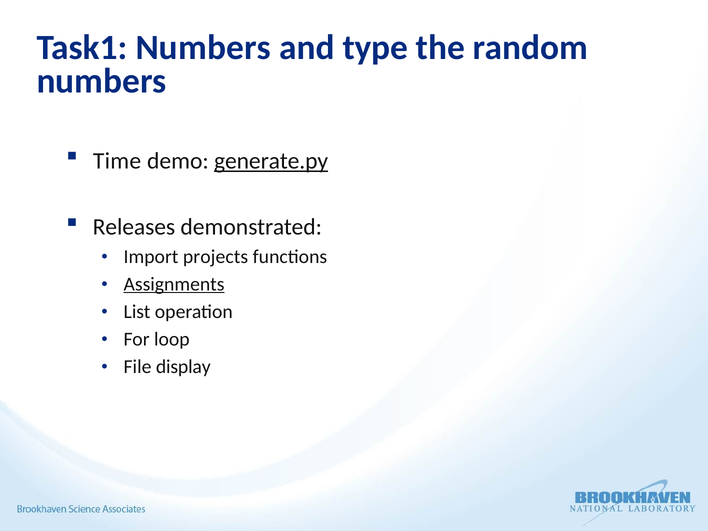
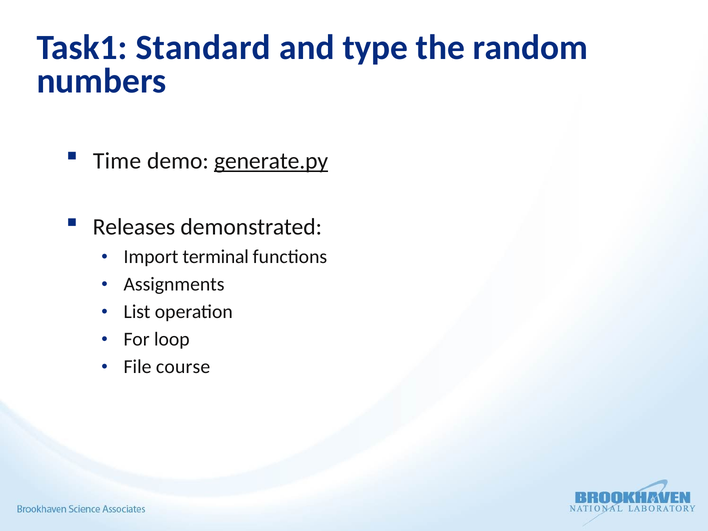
Task1 Numbers: Numbers -> Standard
projects: projects -> terminal
Assignments underline: present -> none
display: display -> course
